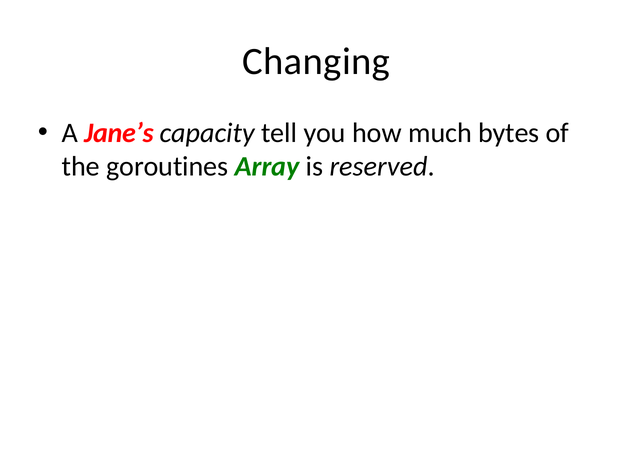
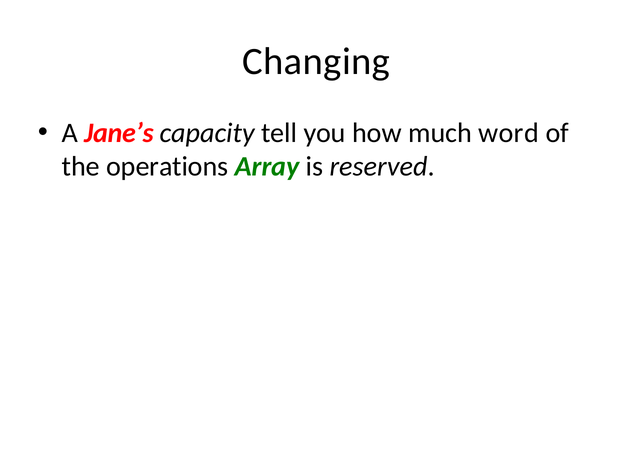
bytes: bytes -> word
goroutines: goroutines -> operations
